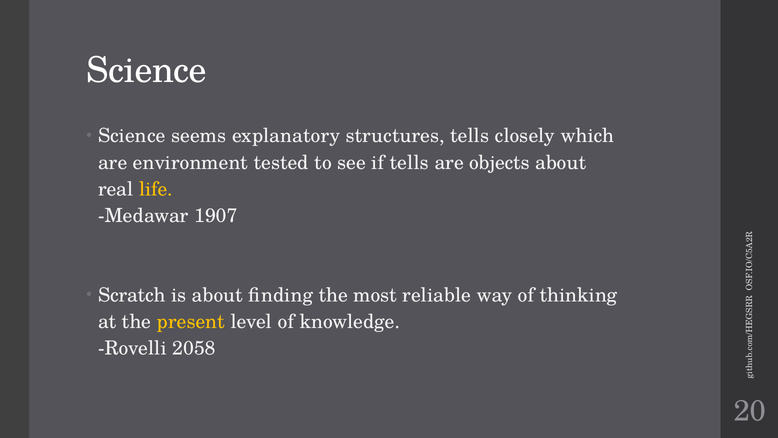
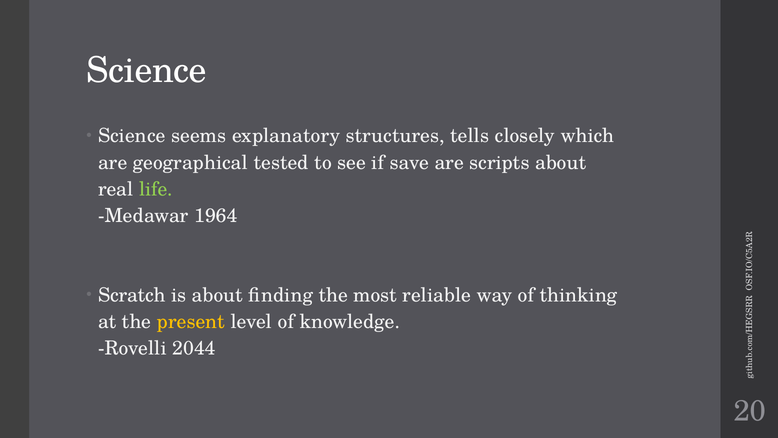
environment: environment -> geographical
if tells: tells -> save
objects: objects -> scripts
life colour: yellow -> light green
1907: 1907 -> 1964
2058: 2058 -> 2044
